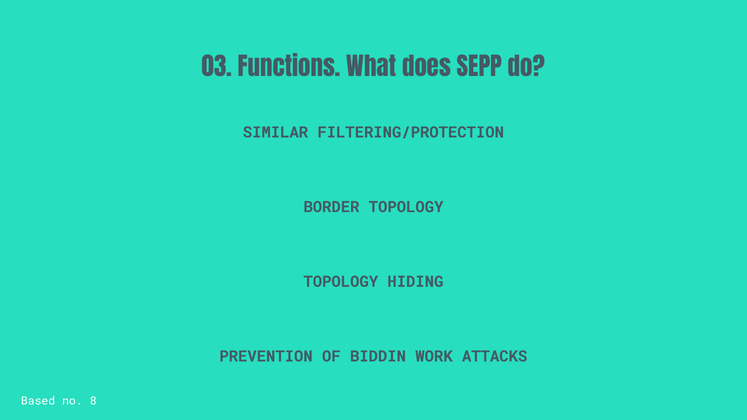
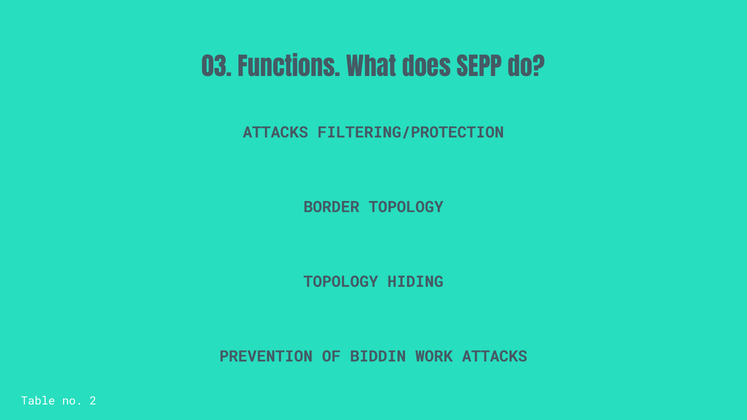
SIMILAR at (275, 132): SIMILAR -> ATTACKS
Based: Based -> Table
8: 8 -> 2
